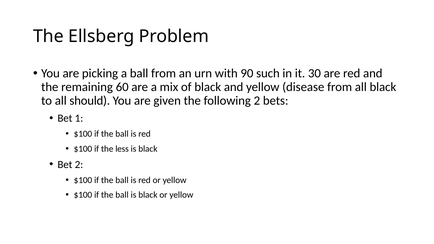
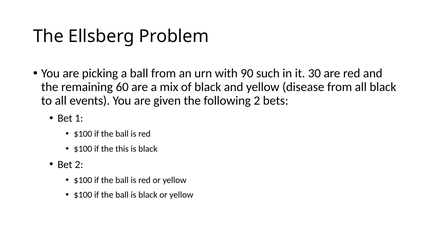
should: should -> events
less: less -> this
